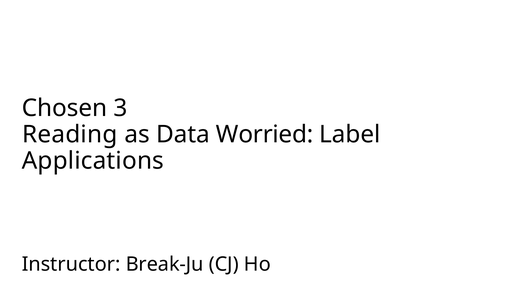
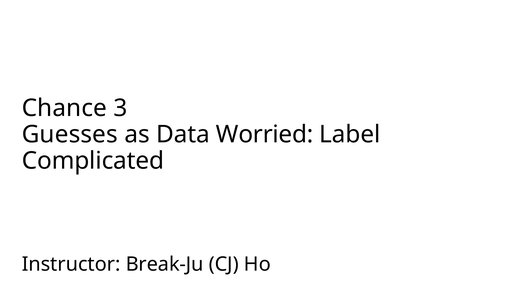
Chosen: Chosen -> Chance
Reading: Reading -> Guesses
Applications: Applications -> Complicated
